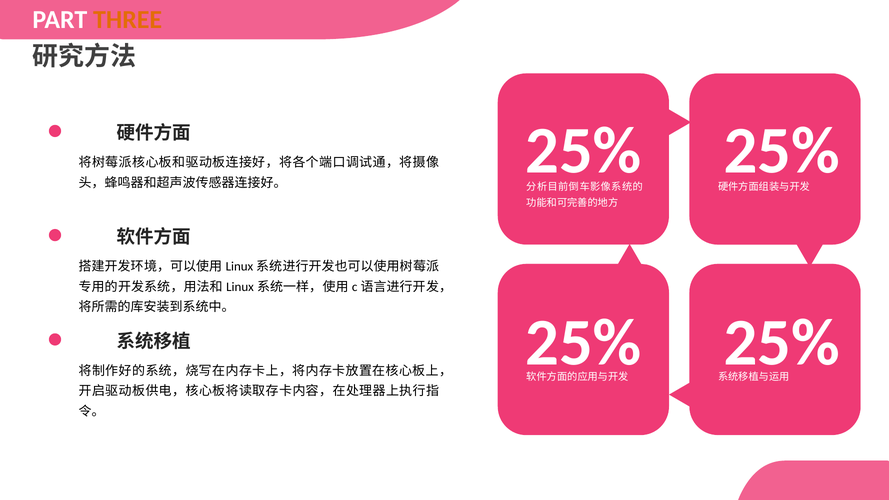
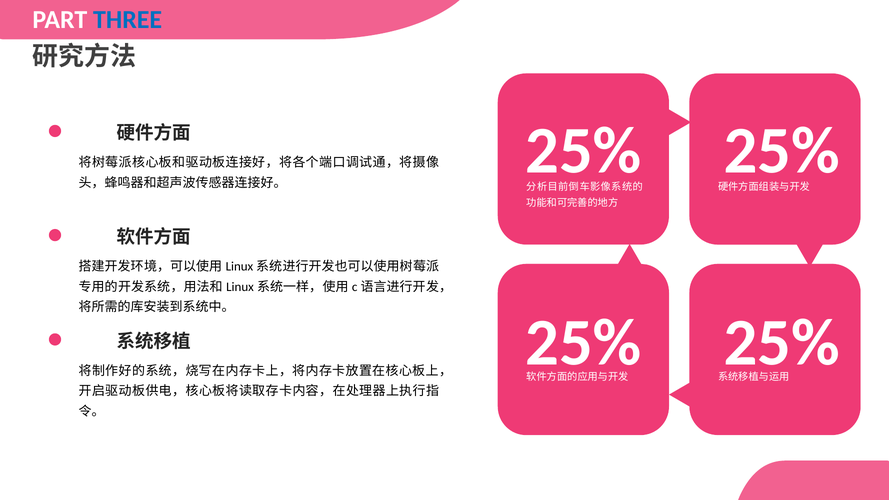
THREE colour: orange -> blue
